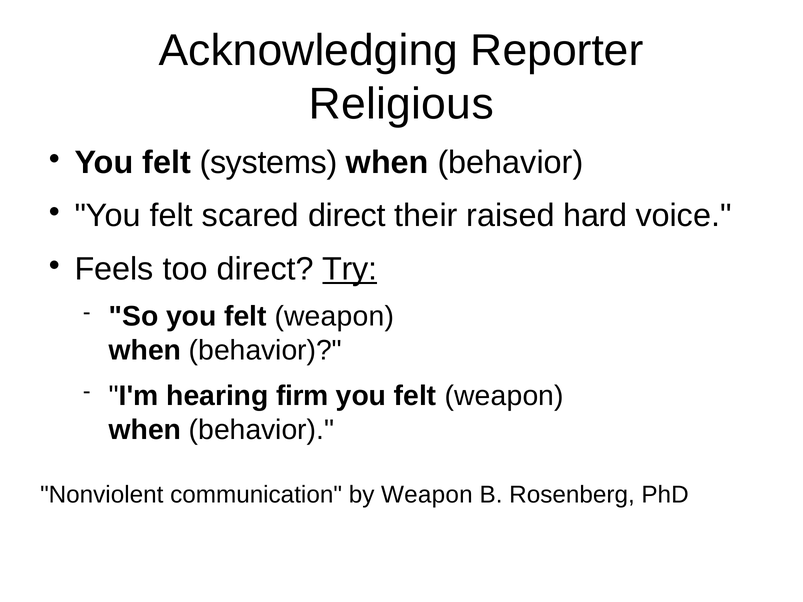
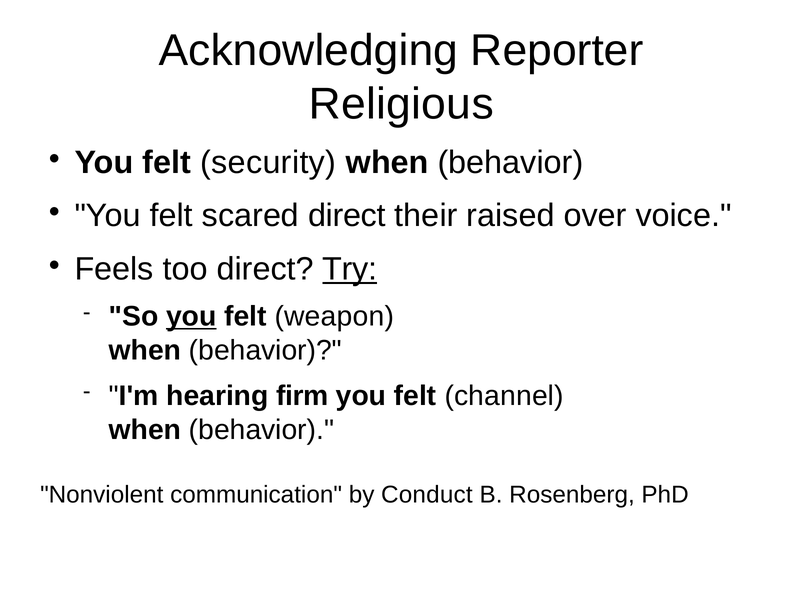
systems: systems -> security
hard: hard -> over
you at (191, 317) underline: none -> present
weapon at (504, 396): weapon -> channel
by Weapon: Weapon -> Conduct
